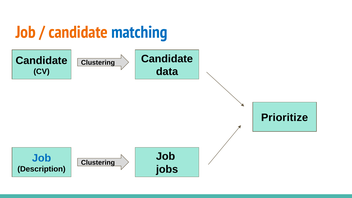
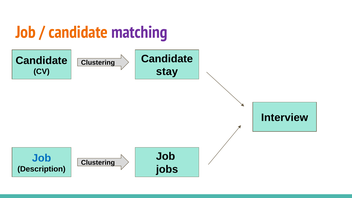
matching colour: blue -> purple
data: data -> stay
Prioritize: Prioritize -> Interview
